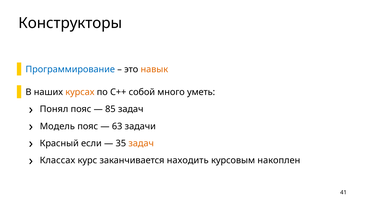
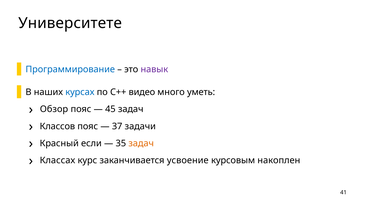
Конструкторы: Конструкторы -> Университете
навык colour: orange -> purple
курсах colour: orange -> blue
собой: собой -> видео
Понял: Понял -> Обзор
85: 85 -> 45
Модель: Модель -> Классов
63: 63 -> 37
находить: находить -> усвоение
